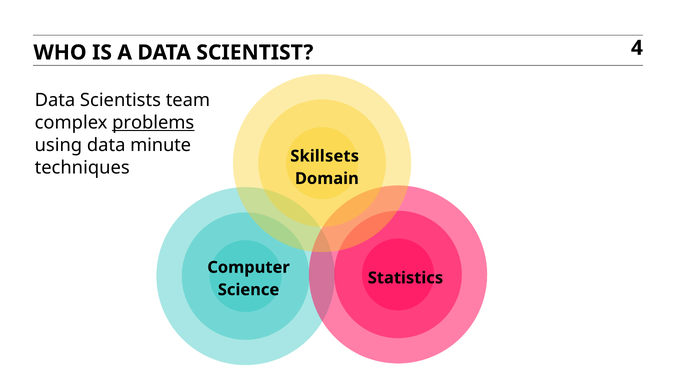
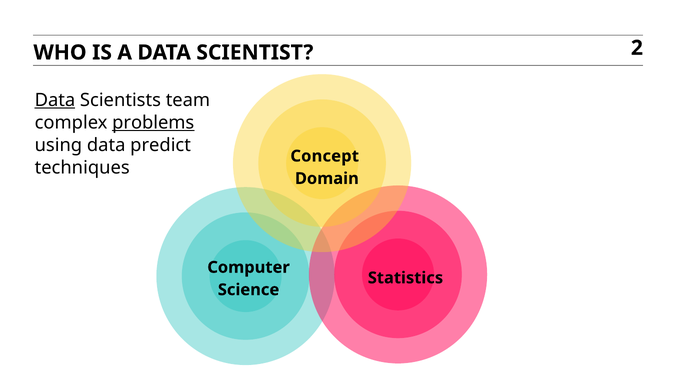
4: 4 -> 2
Data at (55, 100) underline: none -> present
minute: minute -> predict
Skillsets: Skillsets -> Concept
